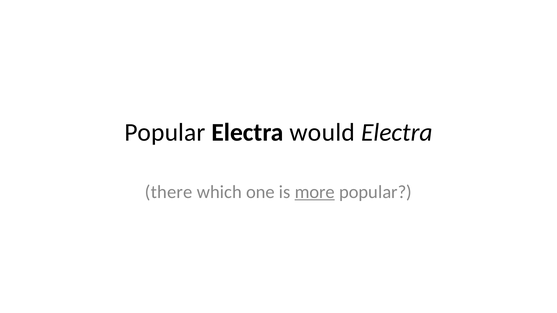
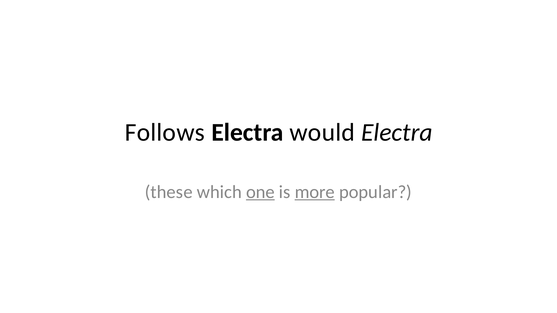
Popular at (165, 133): Popular -> Follows
there: there -> these
one underline: none -> present
